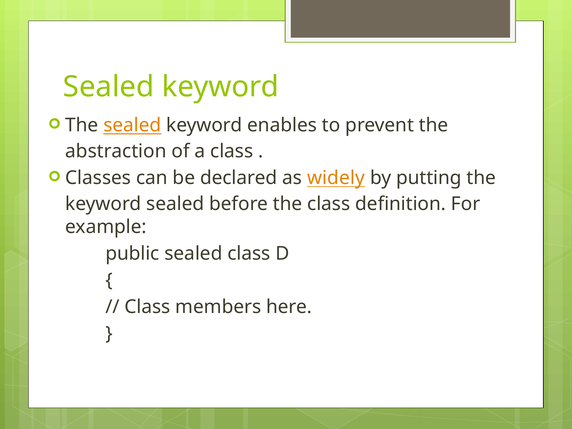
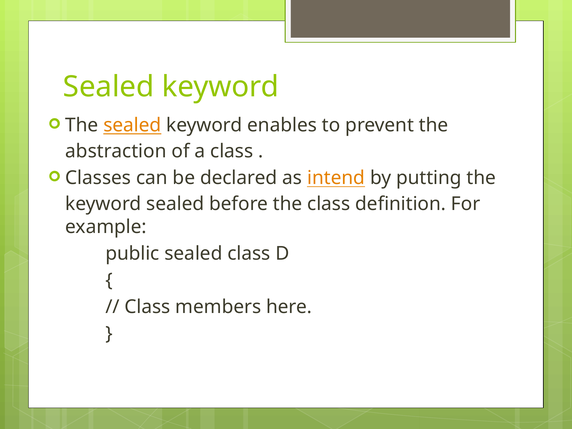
widely: widely -> intend
